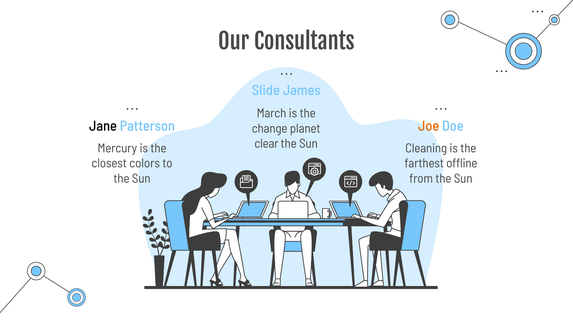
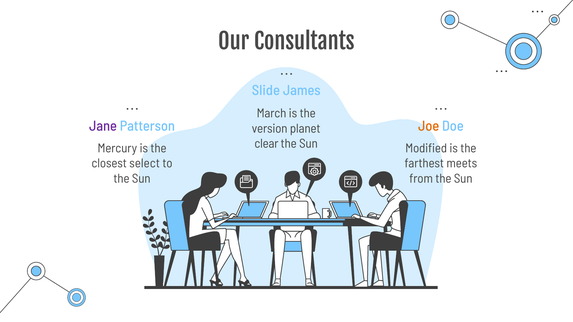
Jane colour: black -> purple
change: change -> version
Cleaning: Cleaning -> Modified
colors: colors -> select
offline: offline -> meets
